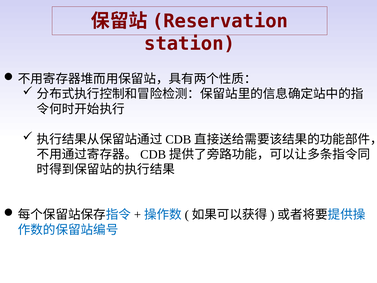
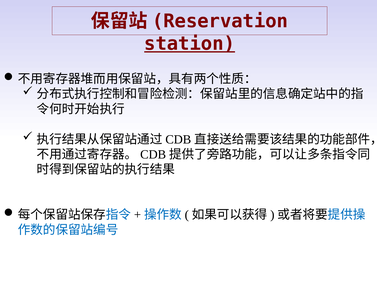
station underline: none -> present
